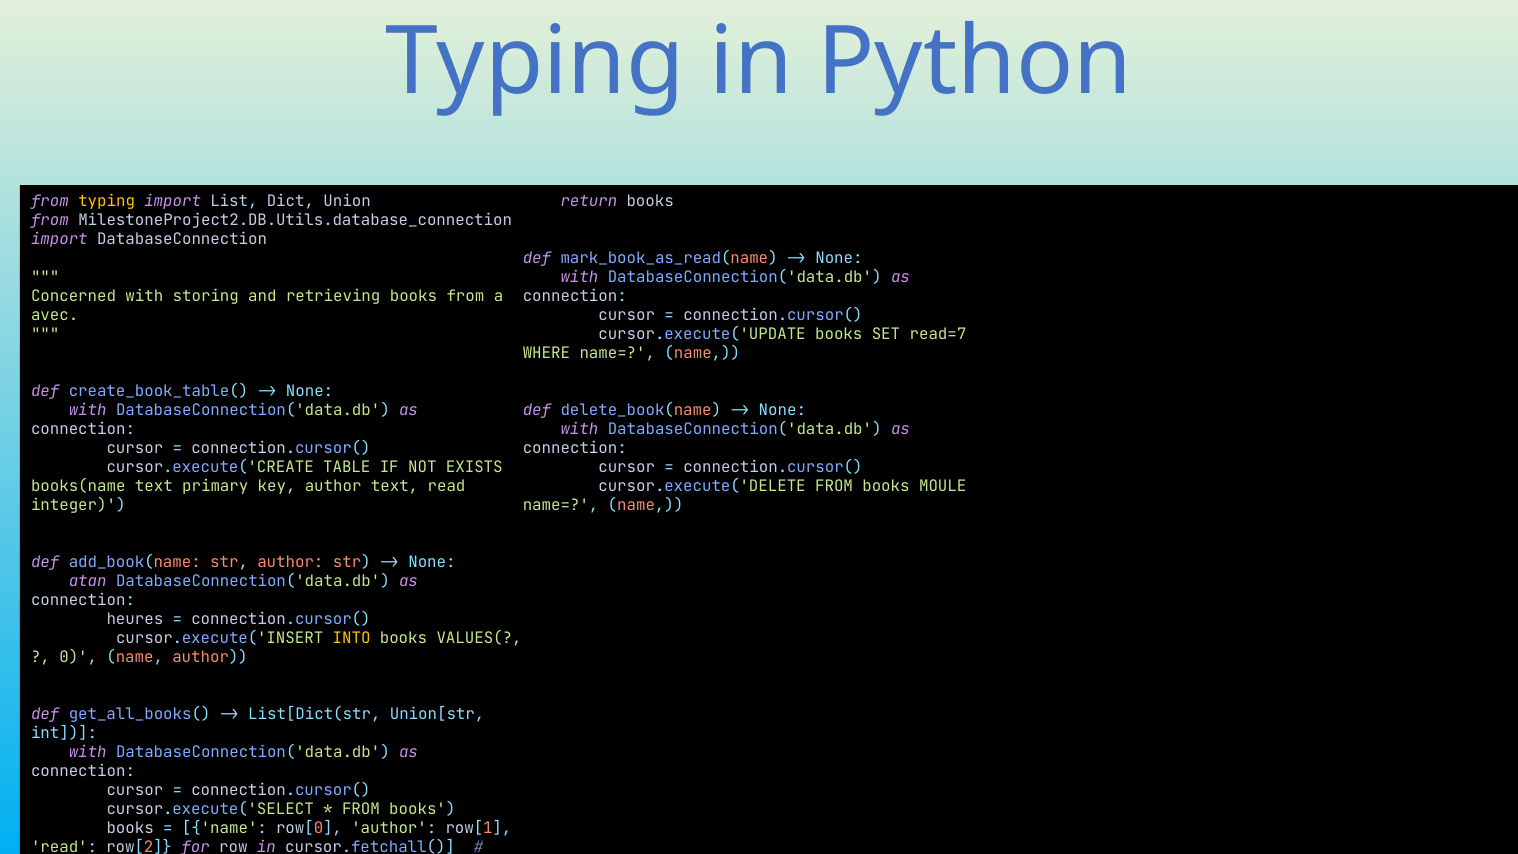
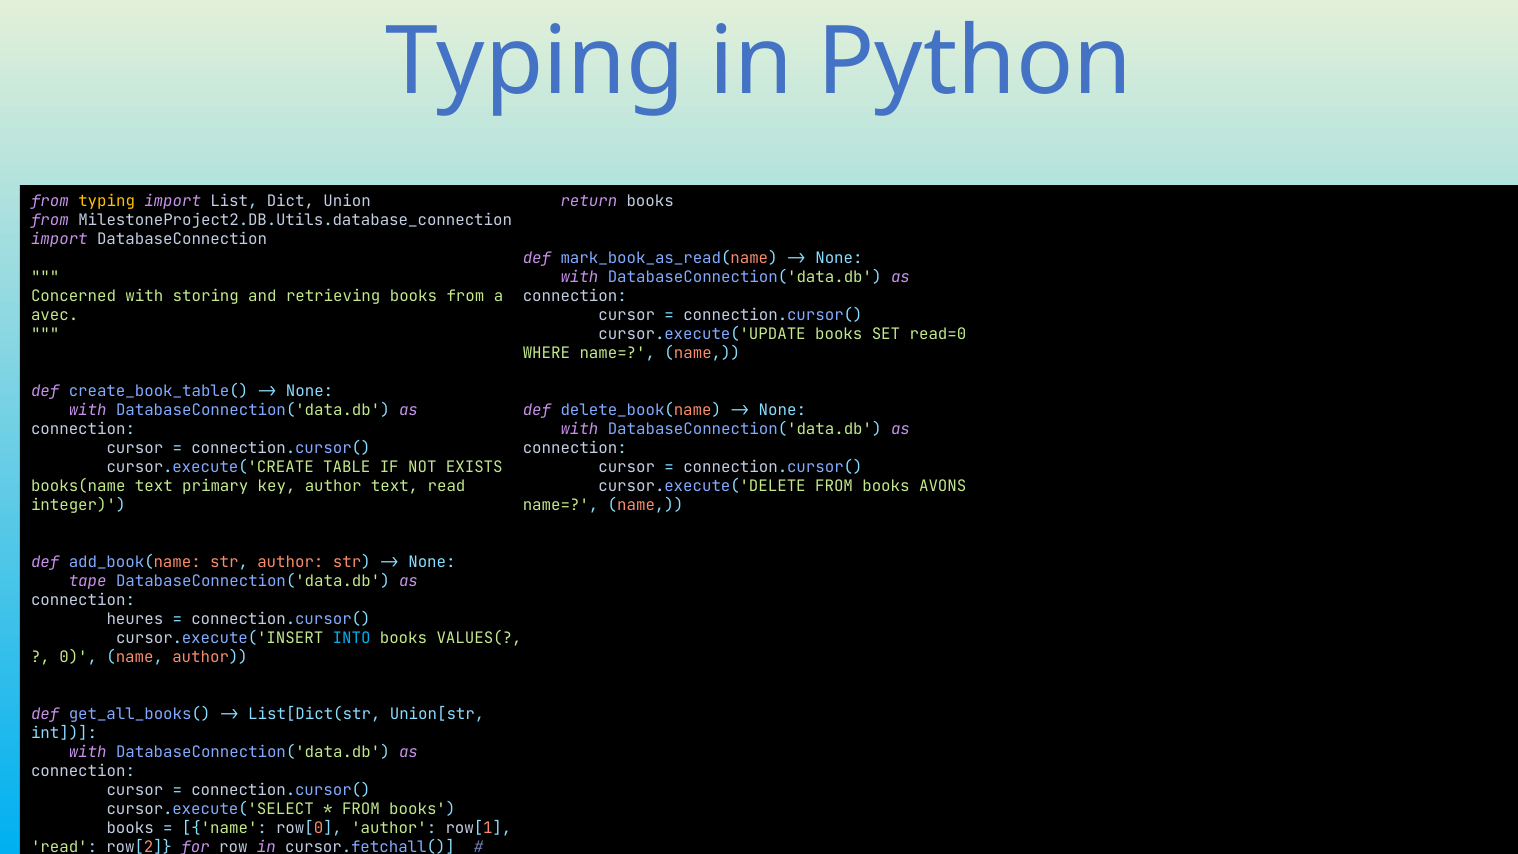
read=7: read=7 -> read=0
MOULE: MOULE -> AVONS
atan: atan -> tape
INTO colour: yellow -> light blue
